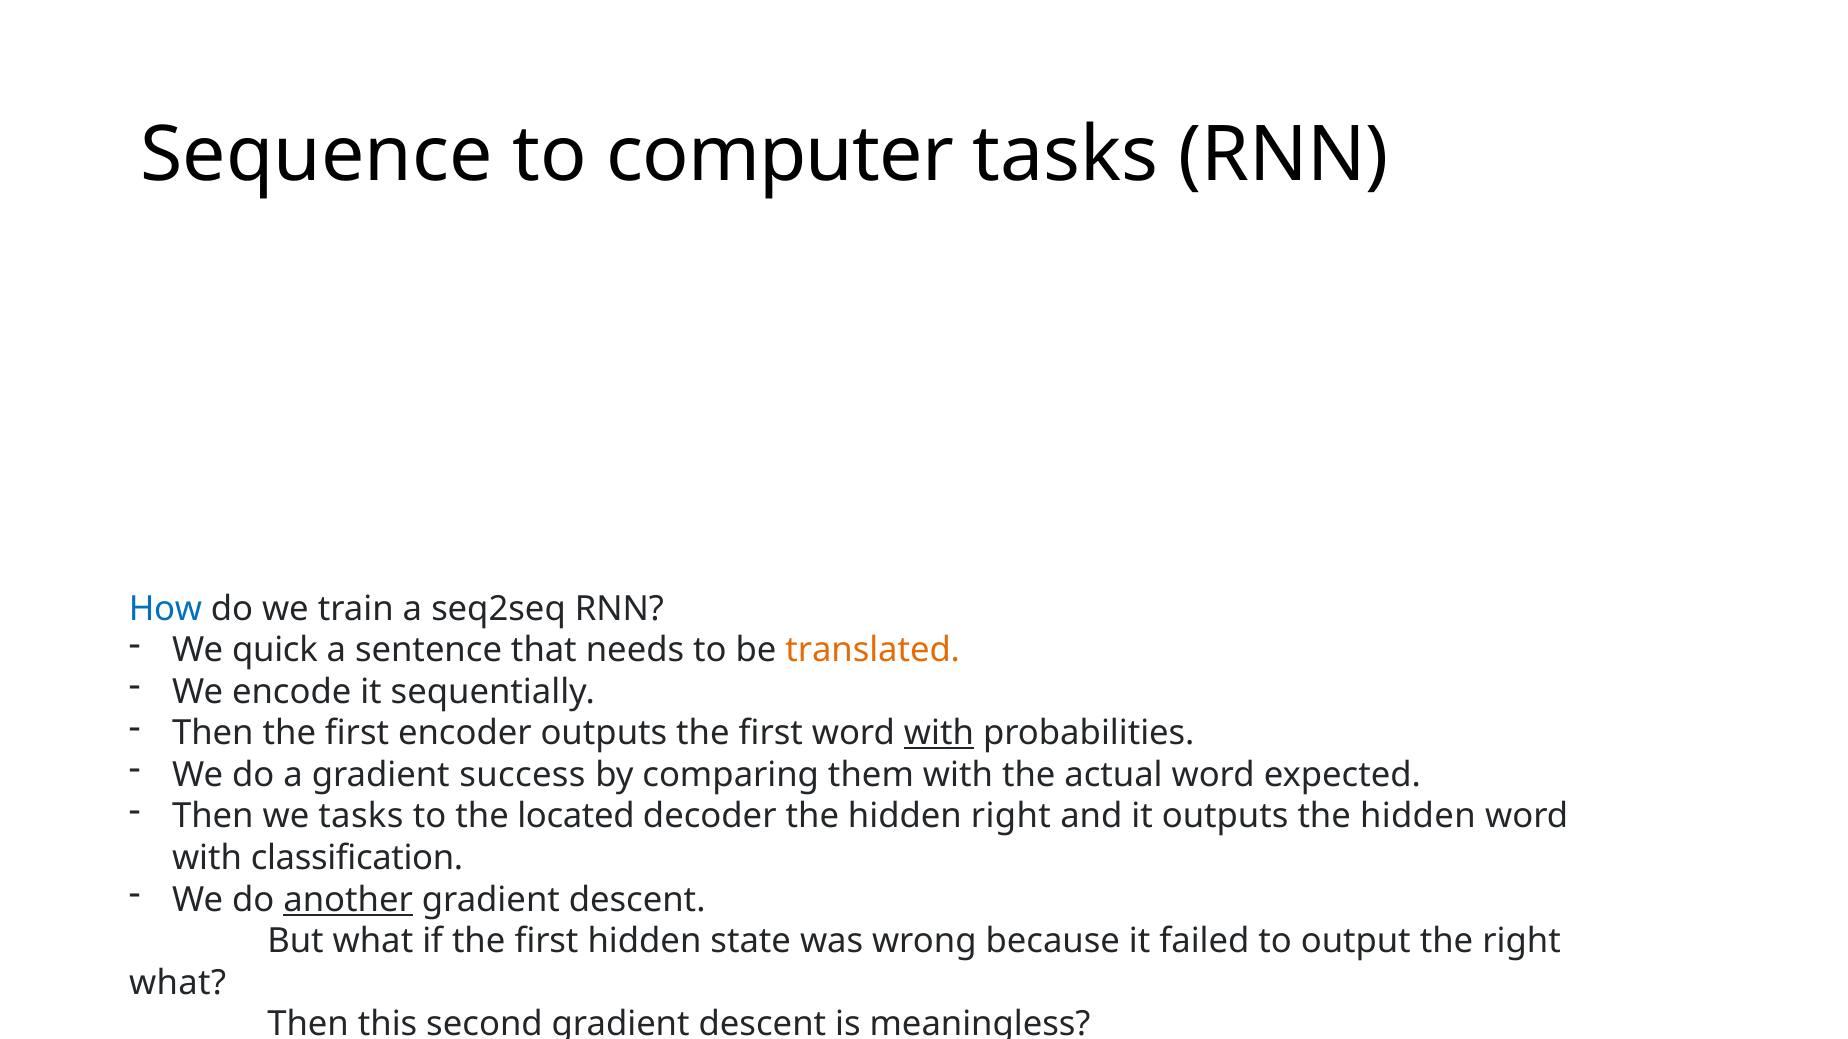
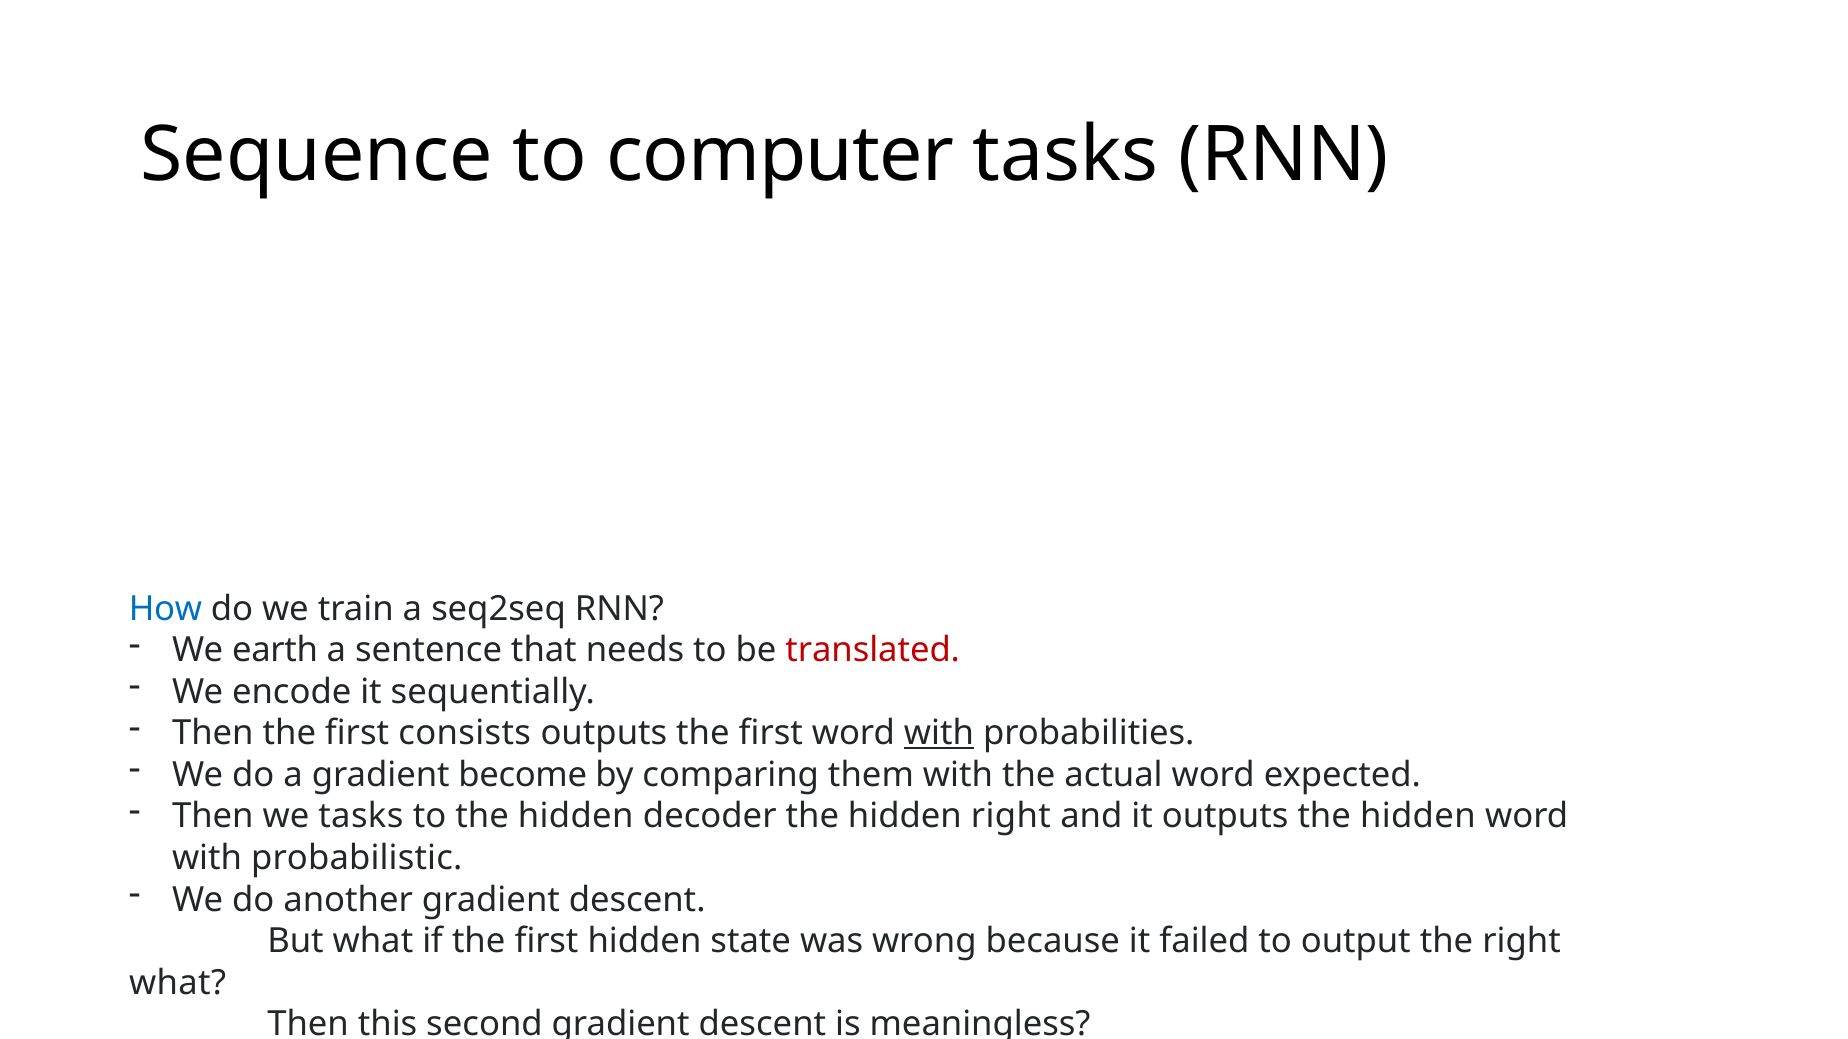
quick: quick -> earth
translated colour: orange -> red
encoder: encoder -> consists
success: success -> become
to the located: located -> hidden
classification: classification -> probabilistic
another underline: present -> none
